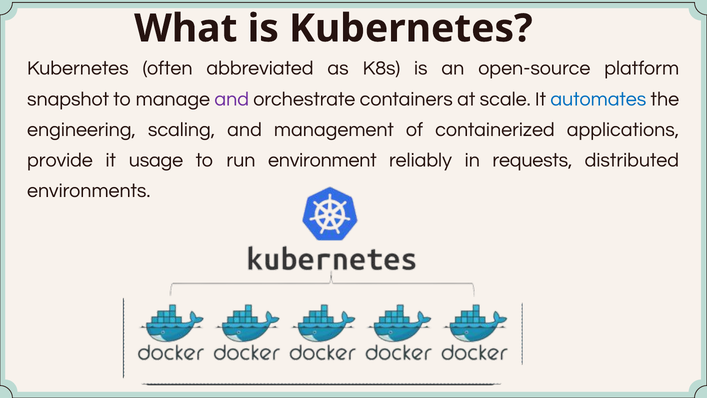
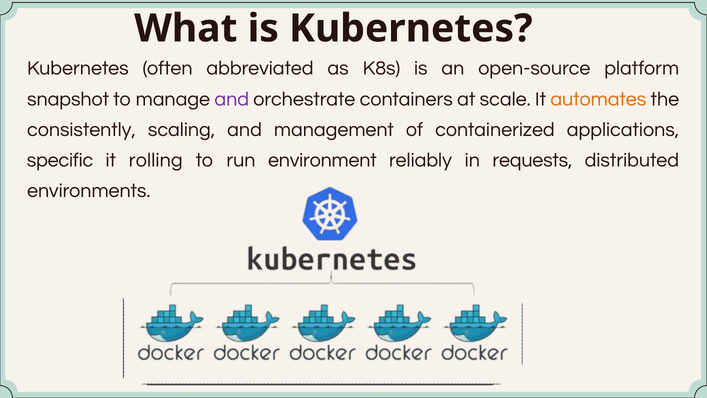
automates colour: blue -> orange
engineering: engineering -> consistently
provide: provide -> specific
usage: usage -> rolling
